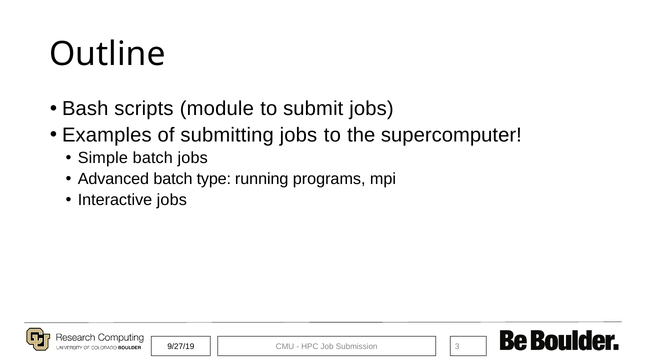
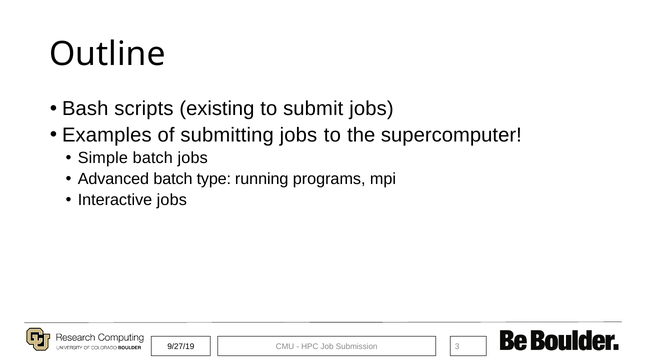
module: module -> existing
